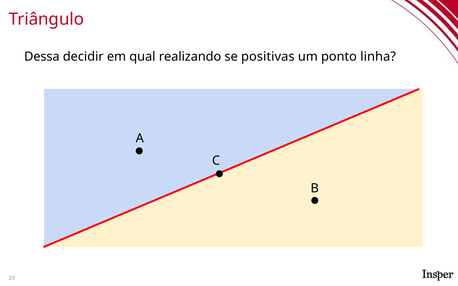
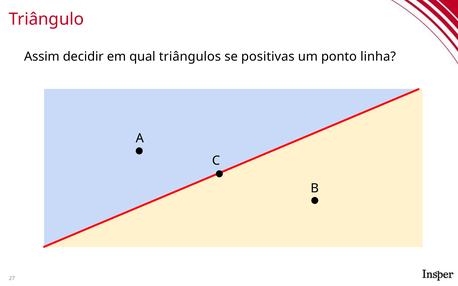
Dessa: Dessa -> Assim
realizando: realizando -> triângulos
